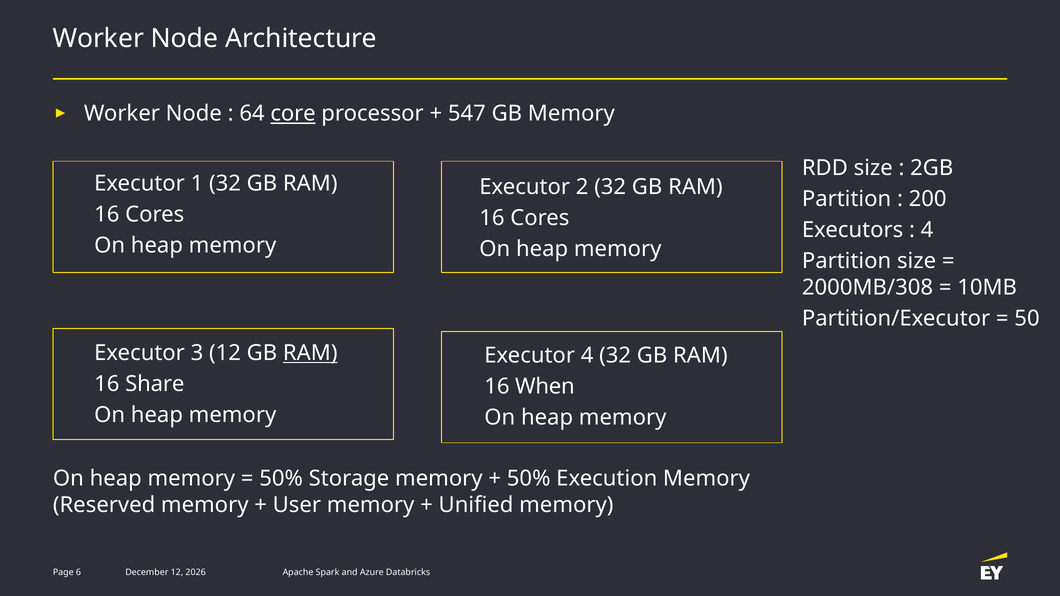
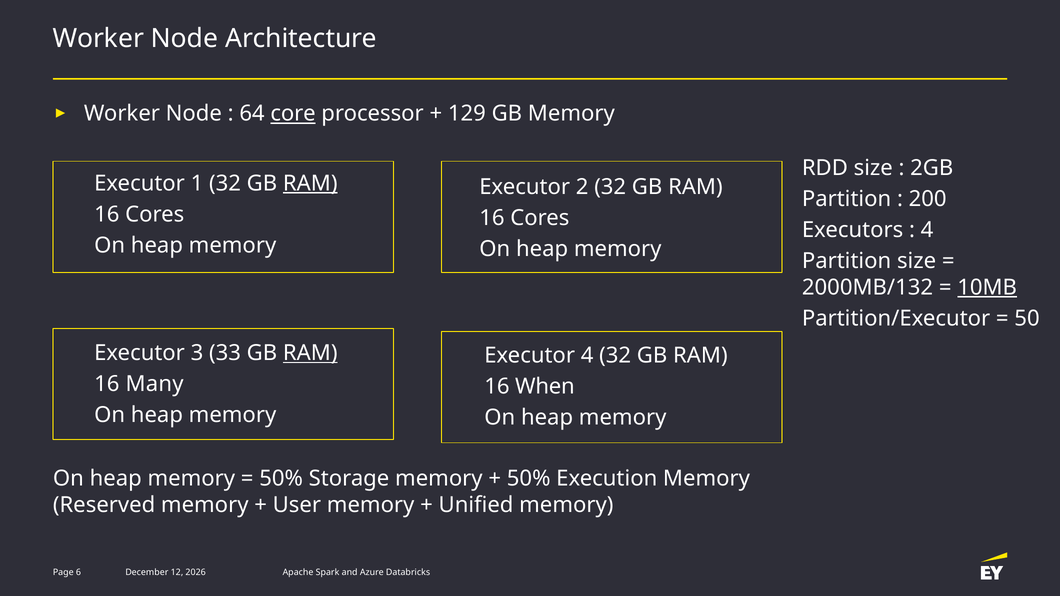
547: 547 -> 129
RAM at (310, 183) underline: none -> present
2000MB/308: 2000MB/308 -> 2000MB/132
10MB underline: none -> present
3 12: 12 -> 33
Share: Share -> Many
